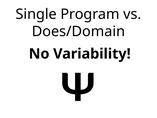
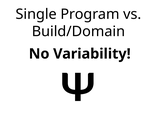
Does/Domain: Does/Domain -> Build/Domain
